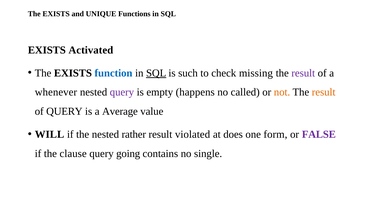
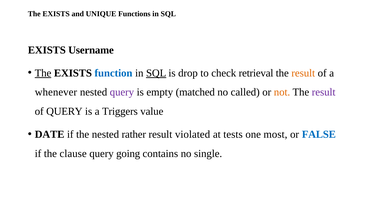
Activated: Activated -> Username
The at (43, 73) underline: none -> present
such: such -> drop
missing: missing -> retrieval
result at (303, 73) colour: purple -> orange
happens: happens -> matched
result at (324, 92) colour: orange -> purple
Average: Average -> Triggers
WILL: WILL -> DATE
does: does -> tests
form: form -> most
FALSE colour: purple -> blue
